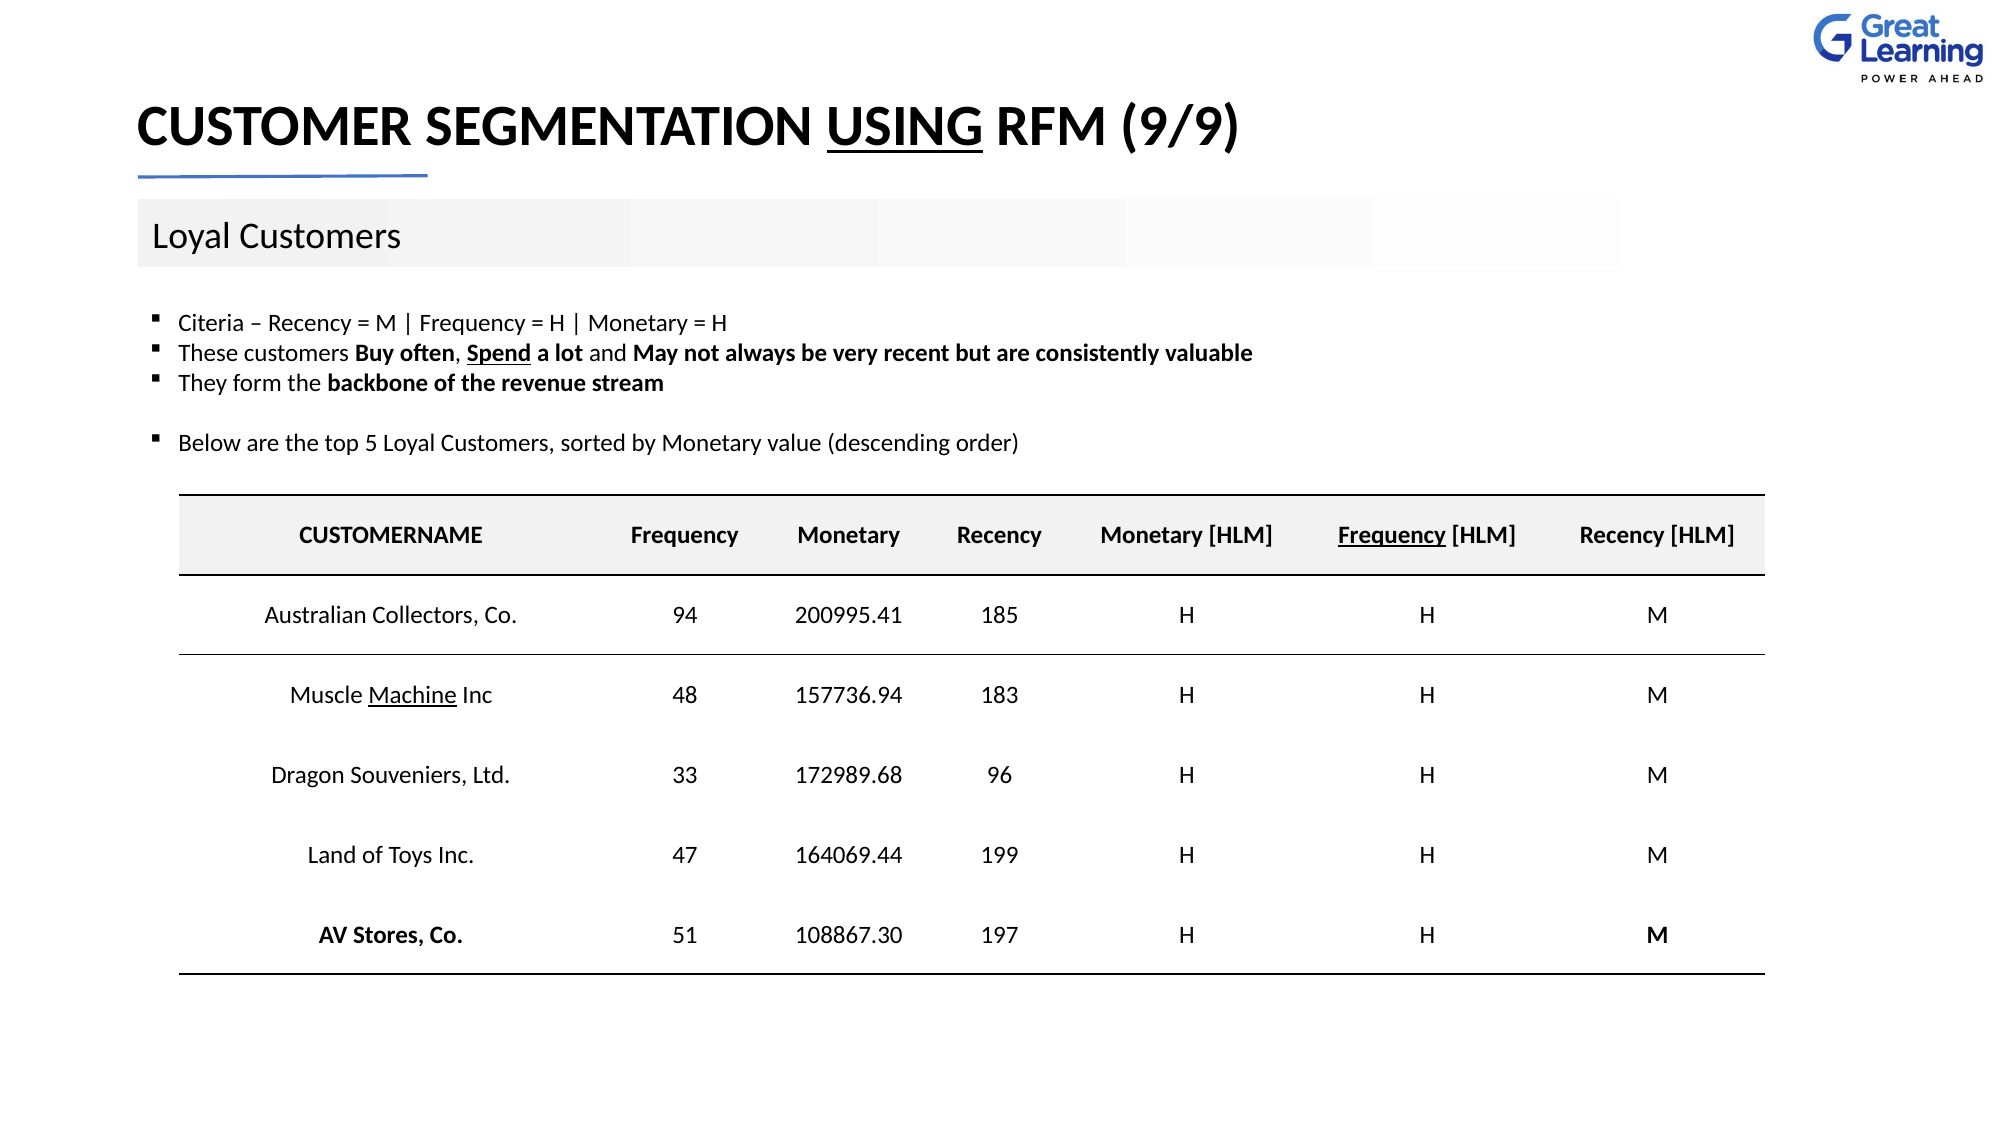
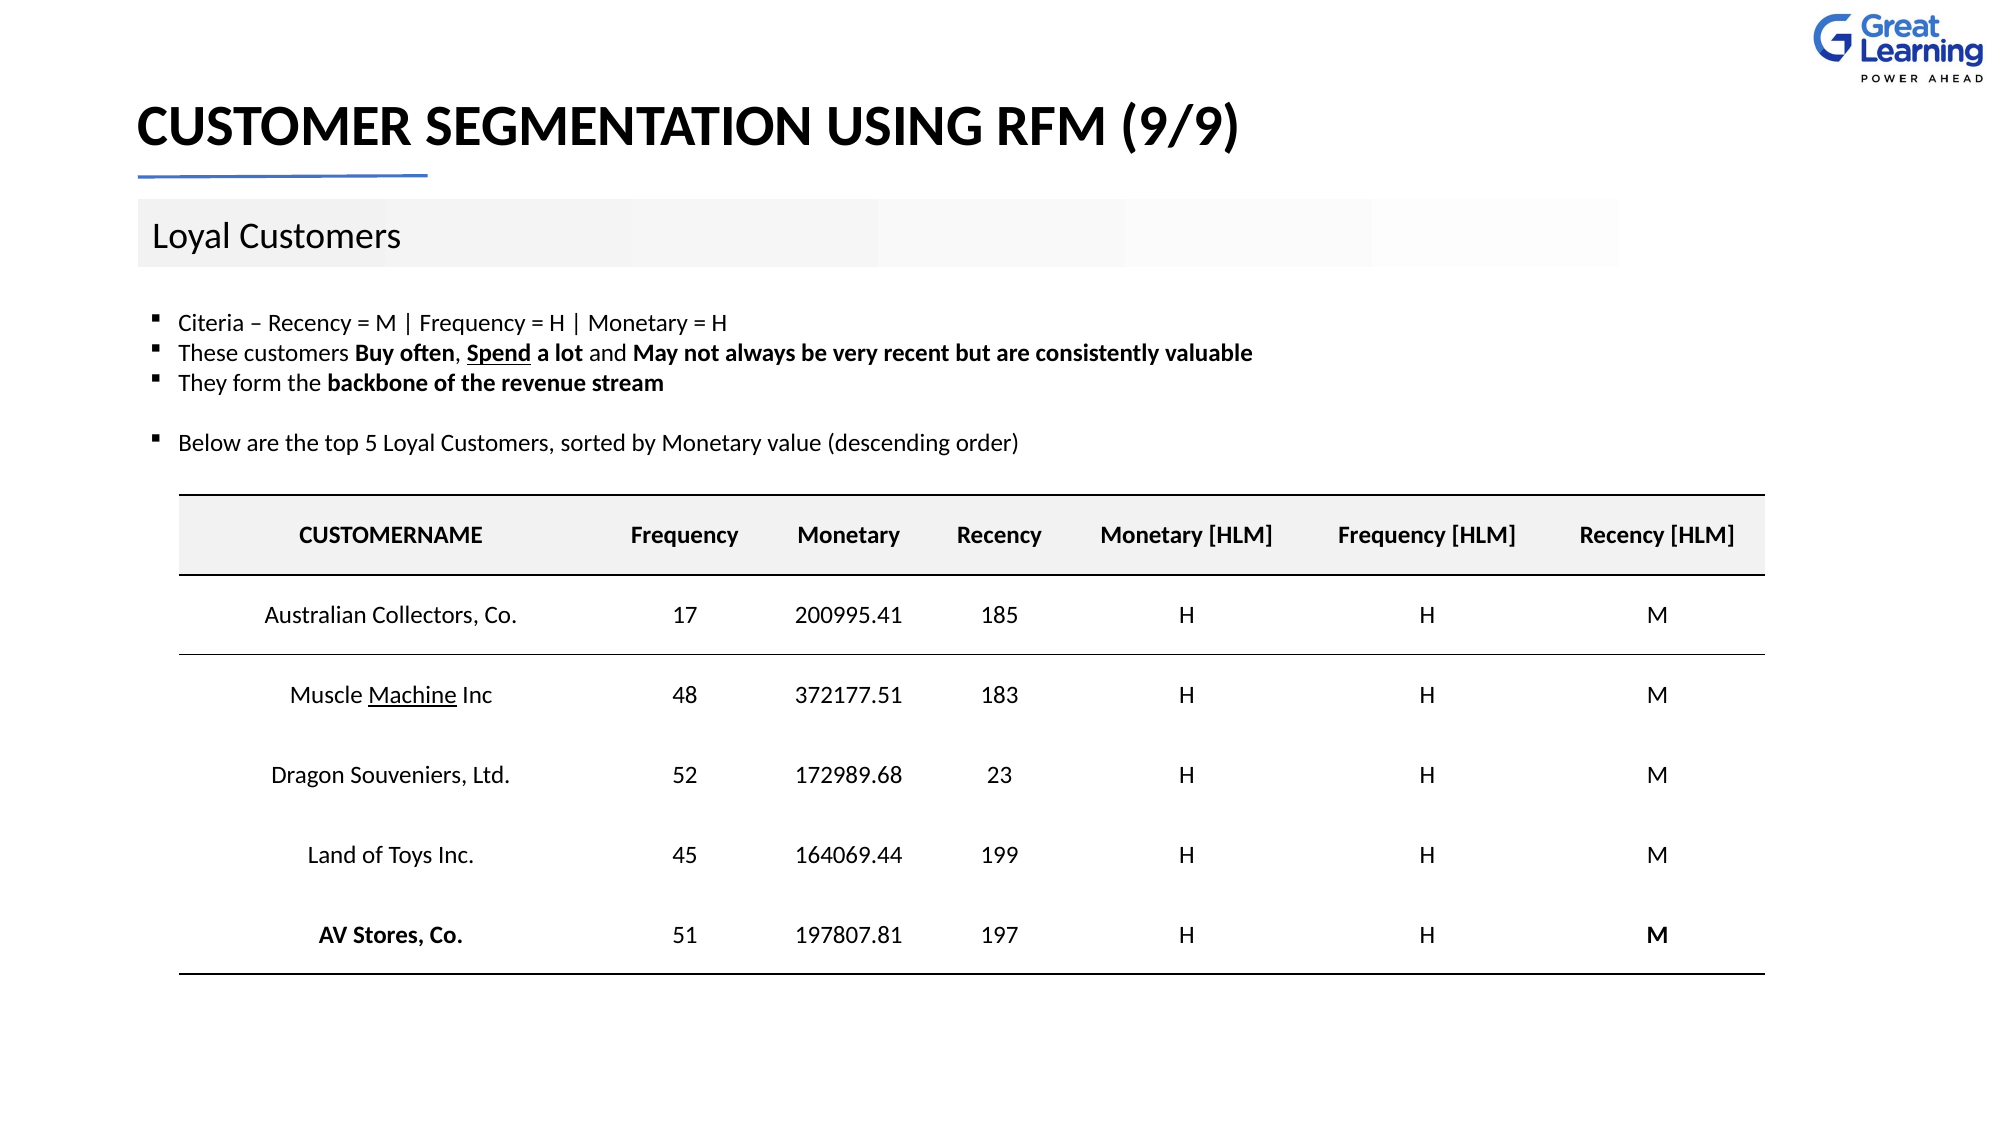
USING underline: present -> none
Frequency at (1392, 536) underline: present -> none
94: 94 -> 17
157736.94: 157736.94 -> 372177.51
33: 33 -> 52
96: 96 -> 23
47: 47 -> 45
108867.30: 108867.30 -> 197807.81
